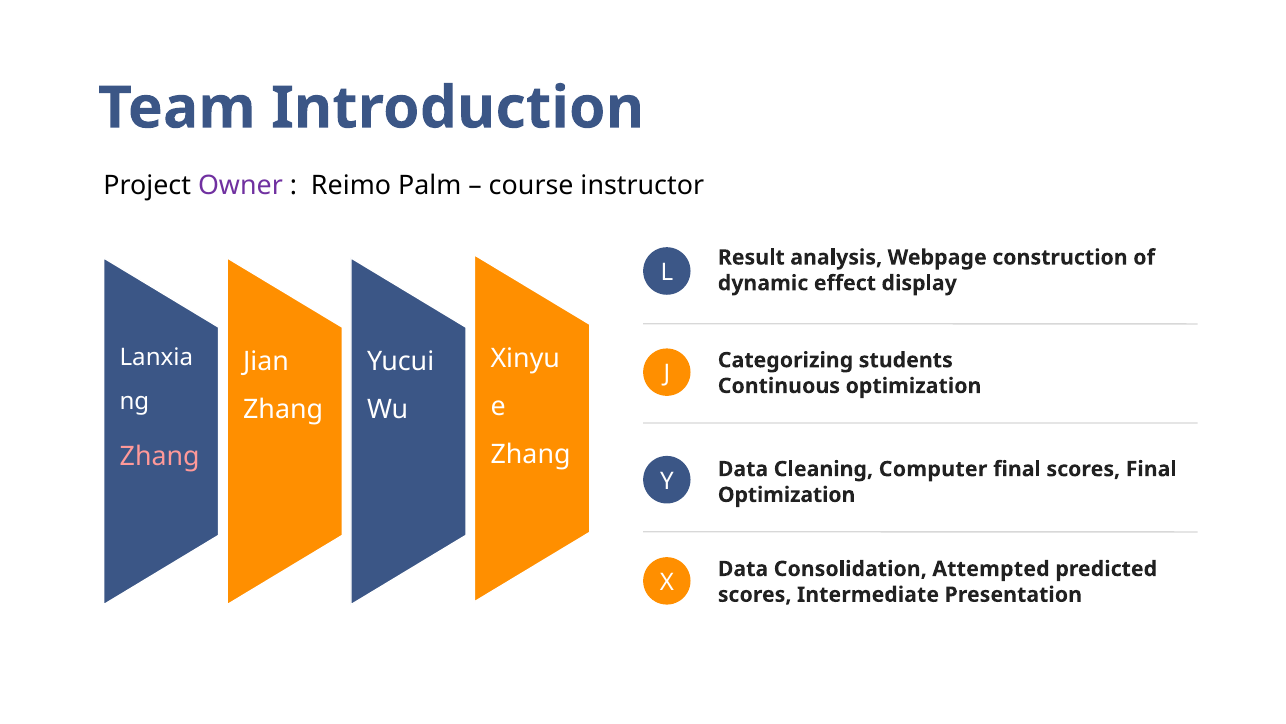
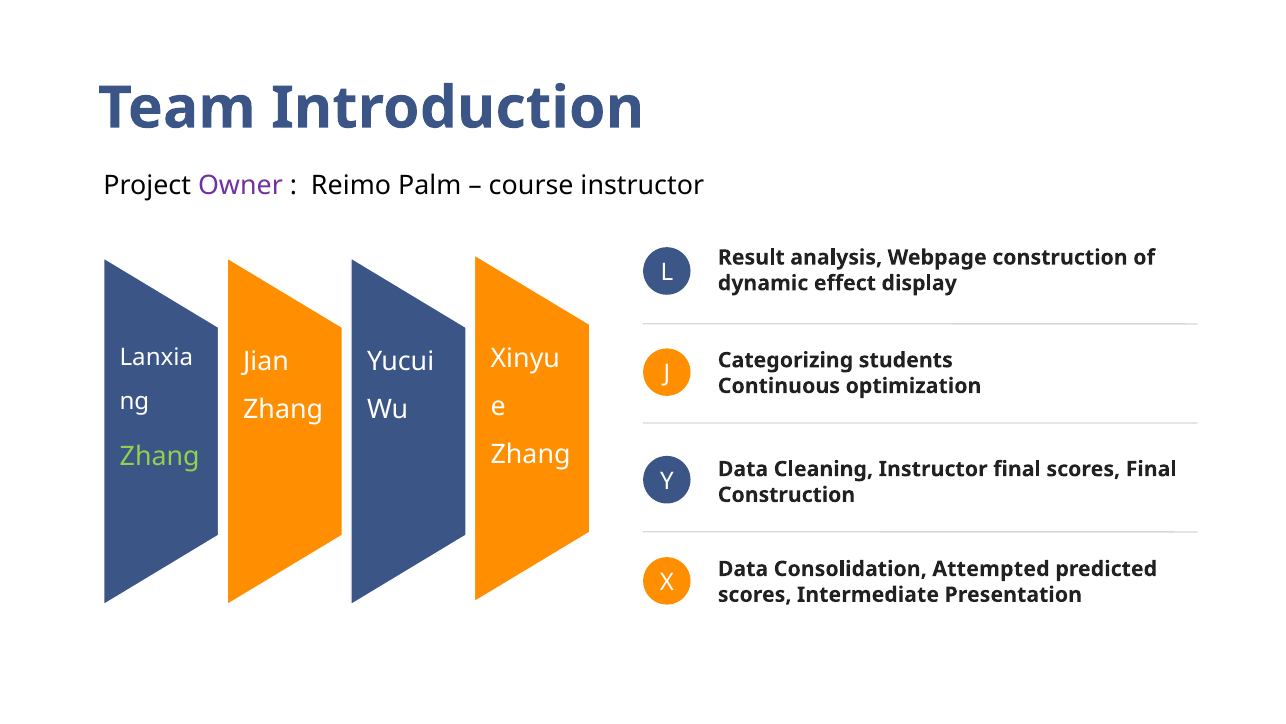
Zhang at (160, 456) colour: pink -> light green
Cleaning Computer: Computer -> Instructor
Optimization at (787, 494): Optimization -> Construction
